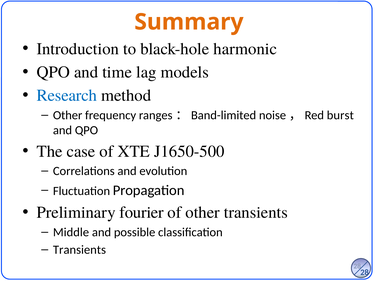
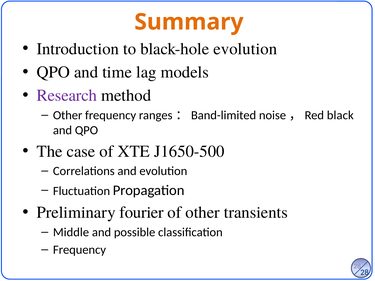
black-hole harmonic: harmonic -> evolution
Research colour: blue -> purple
burst: burst -> black
Transients at (79, 250): Transients -> Frequency
